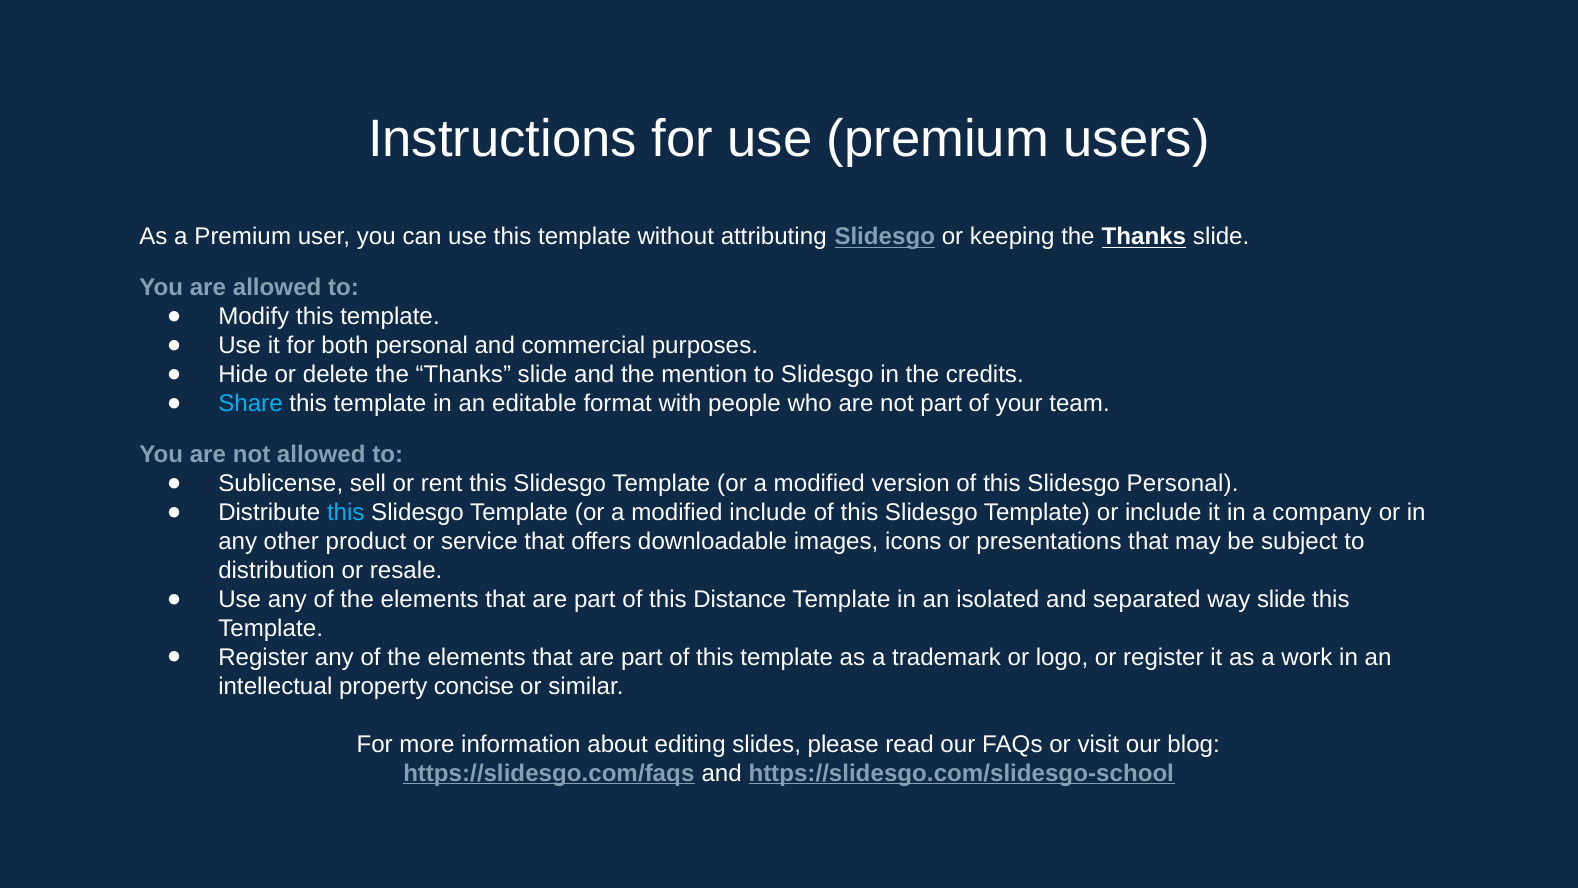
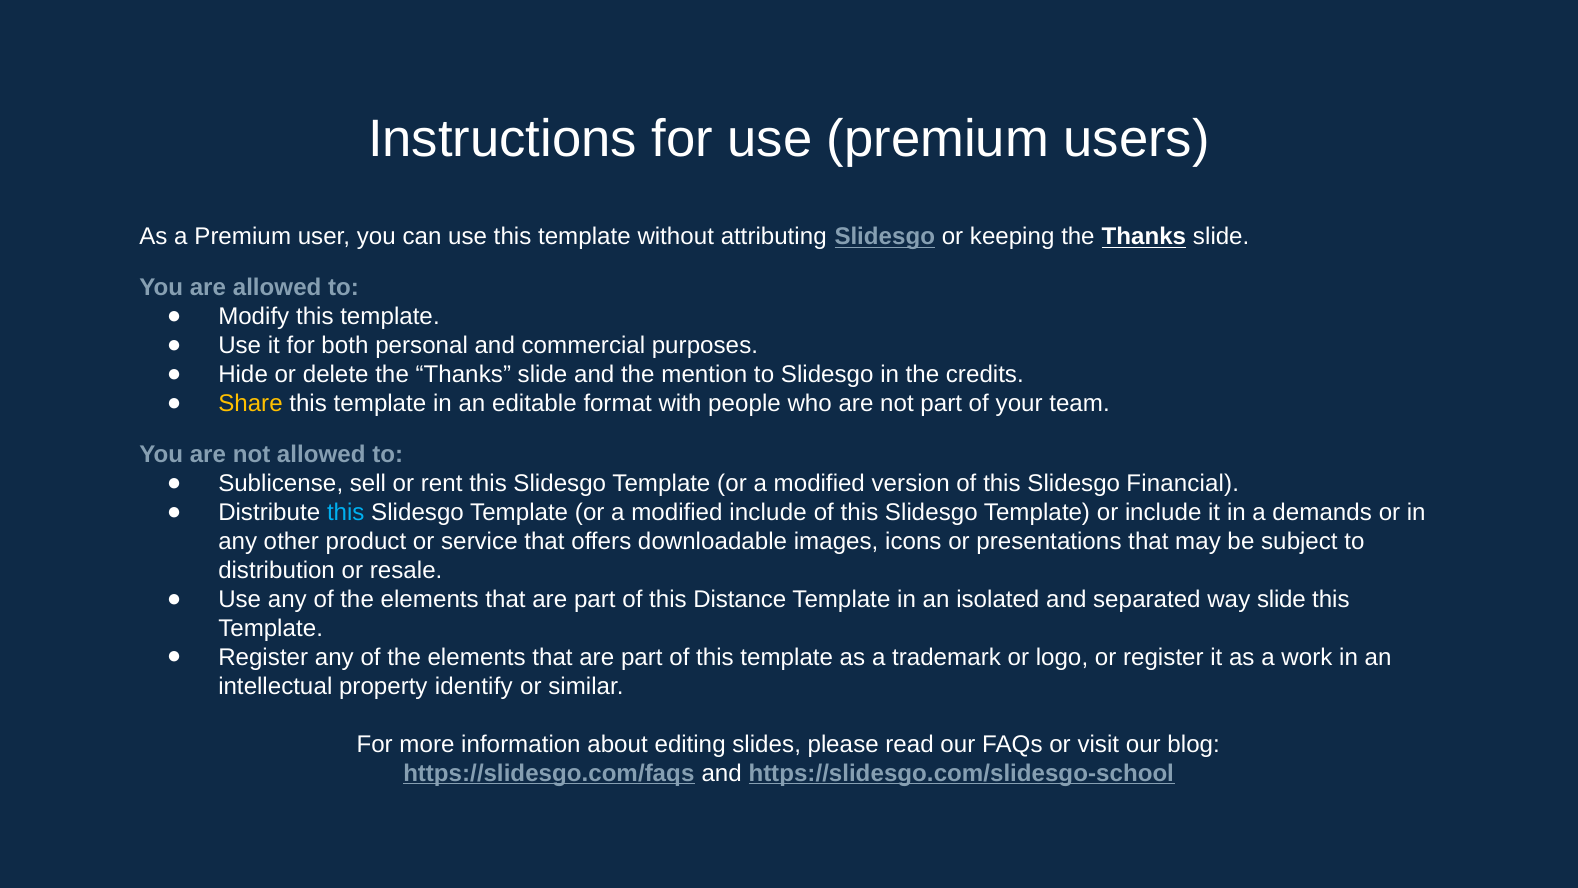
Share colour: light blue -> yellow
Slidesgo Personal: Personal -> Financial
company: company -> demands
concise: concise -> identify
